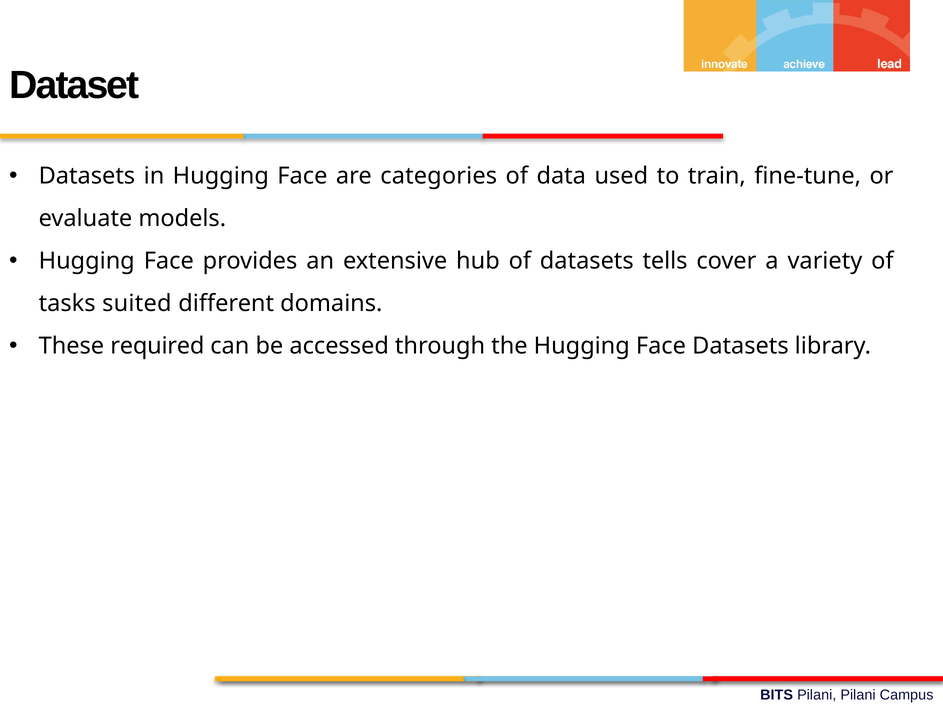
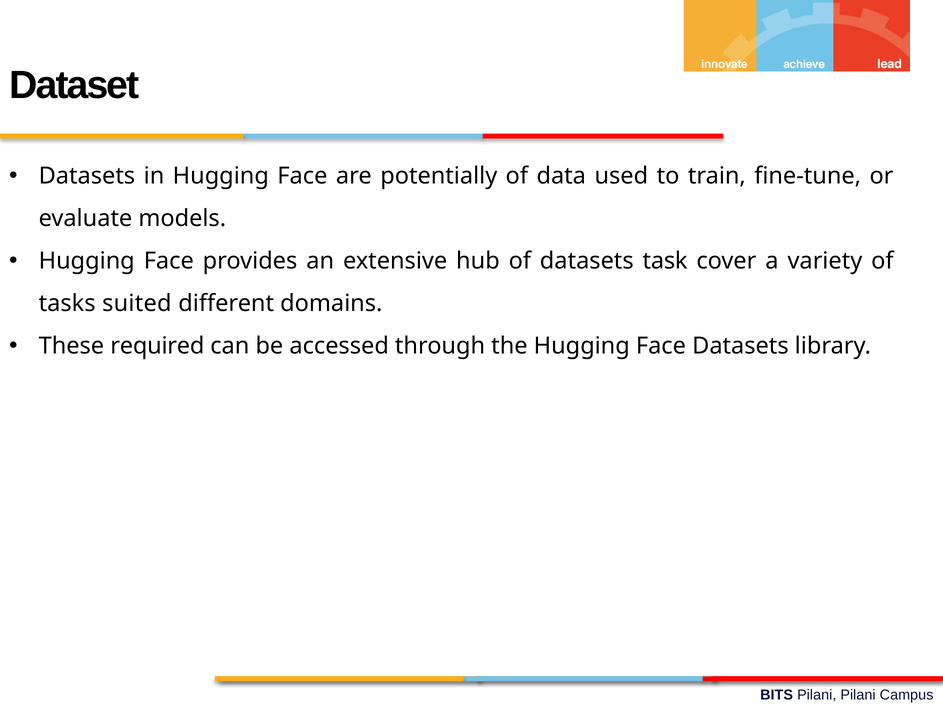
categories: categories -> potentially
tells: tells -> task
